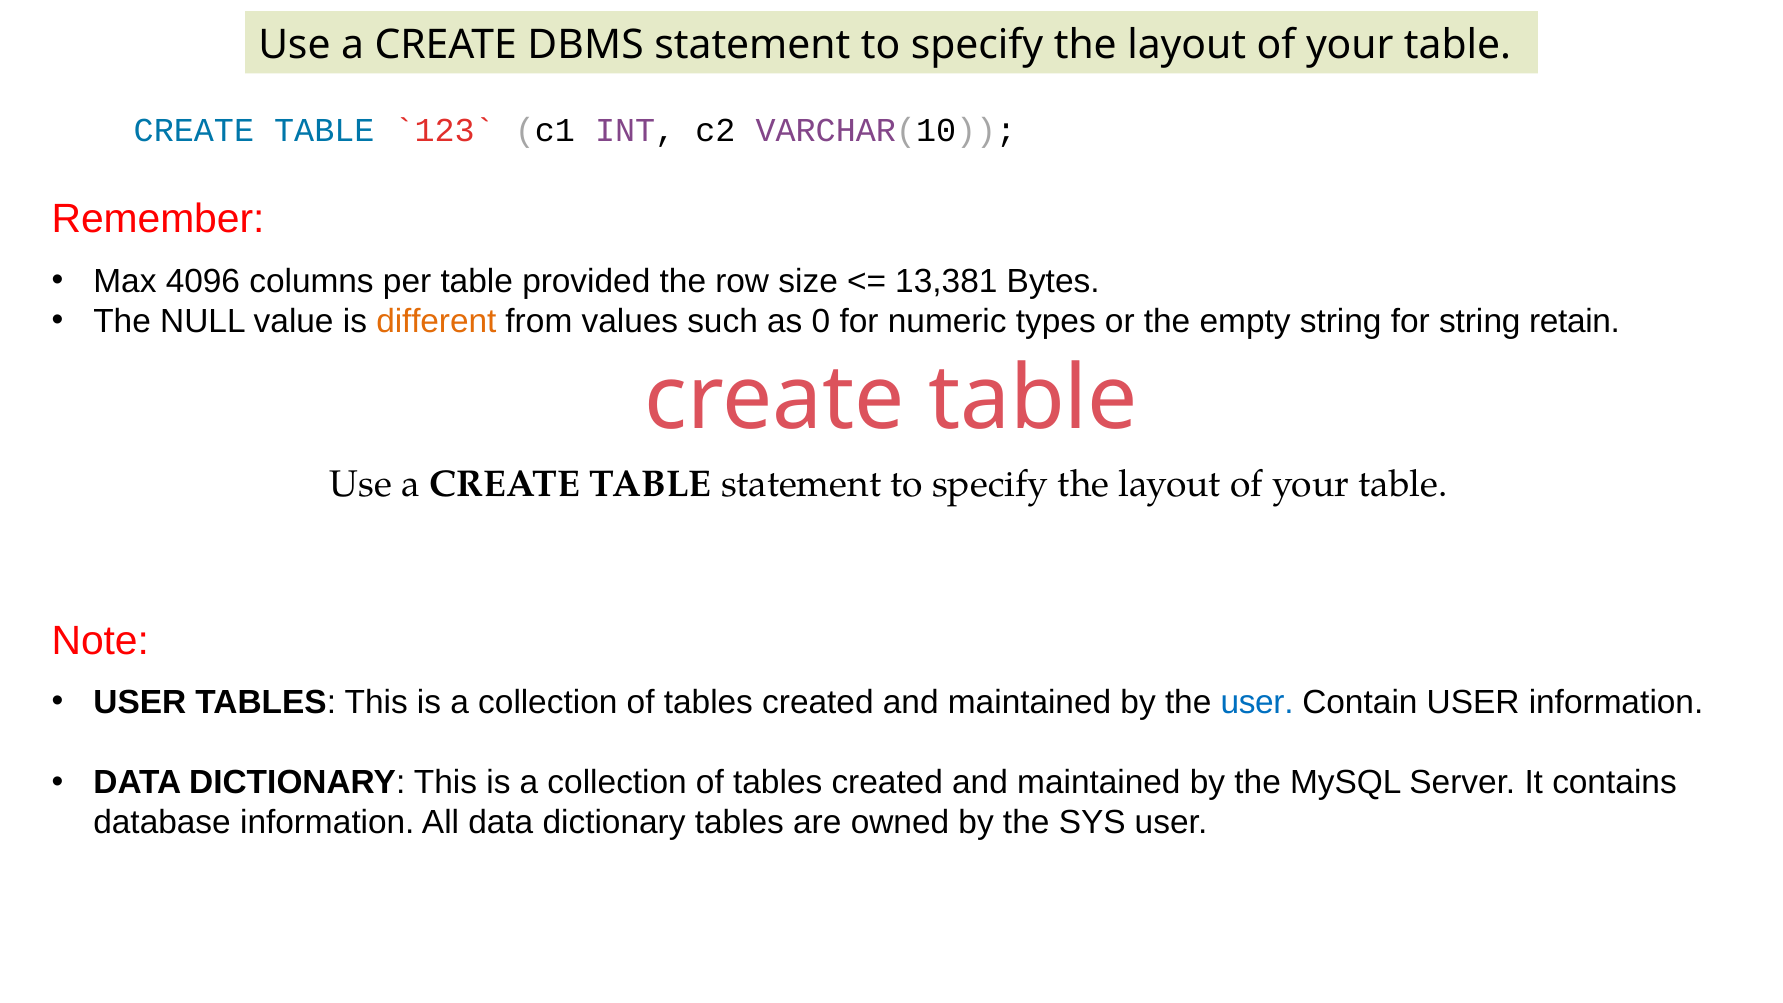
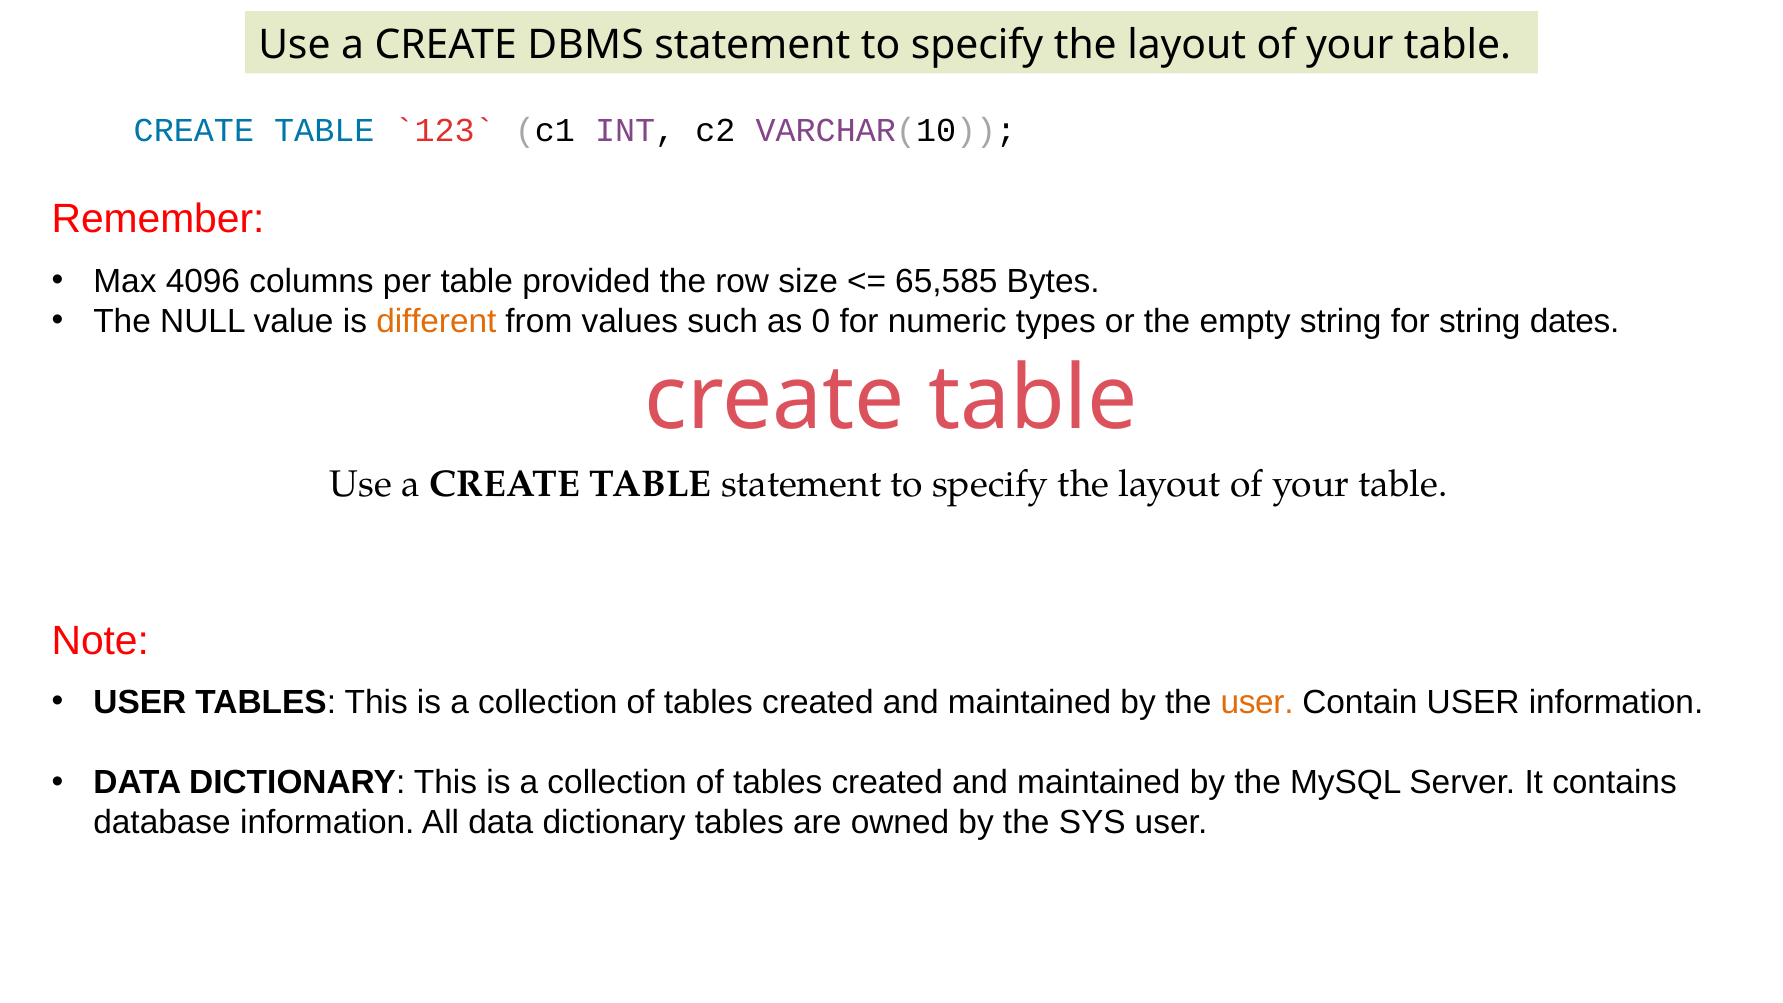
13,381: 13,381 -> 65,585
retain: retain -> dates
user at (1257, 703) colour: blue -> orange
